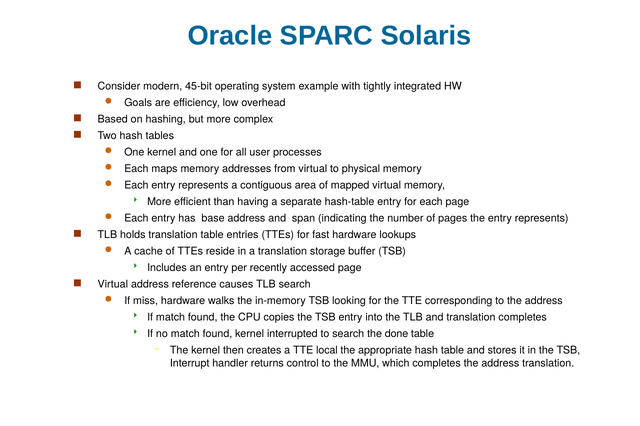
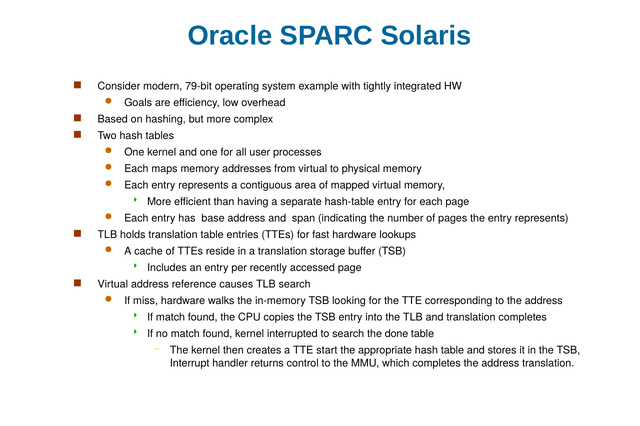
45-bit: 45-bit -> 79-bit
local: local -> start
